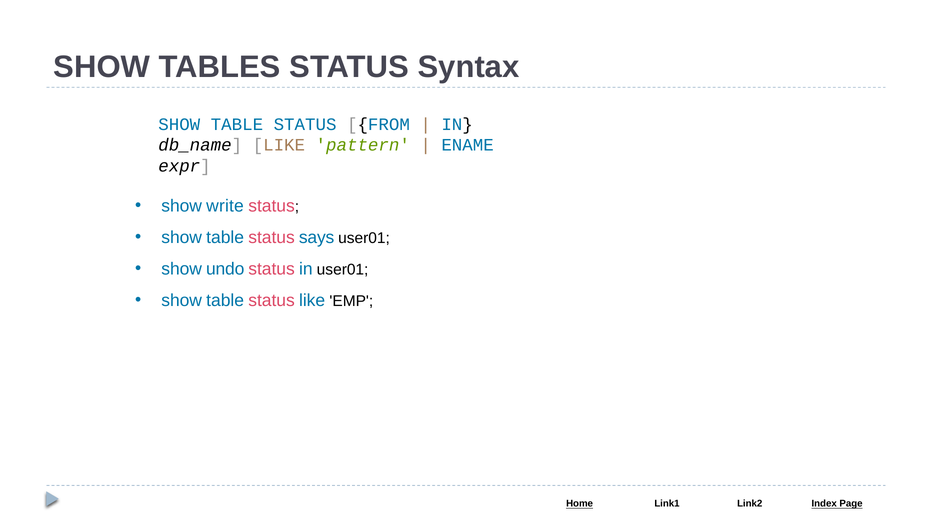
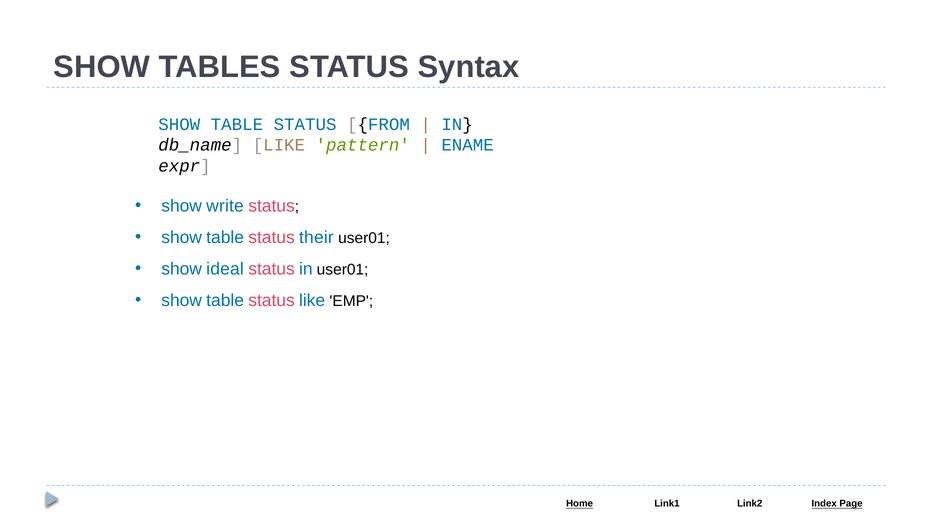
says: says -> their
undo: undo -> ideal
